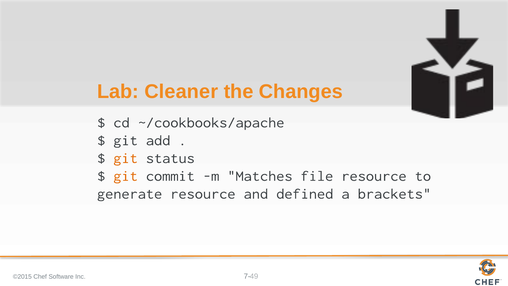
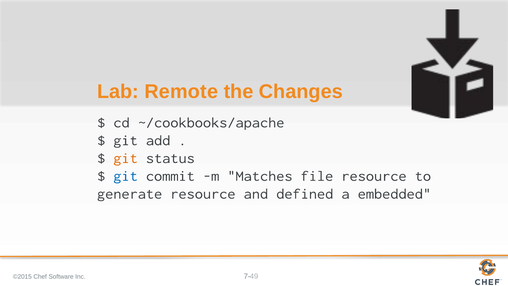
Cleaner: Cleaner -> Remote
git at (126, 176) colour: orange -> blue
brackets: brackets -> embedded
